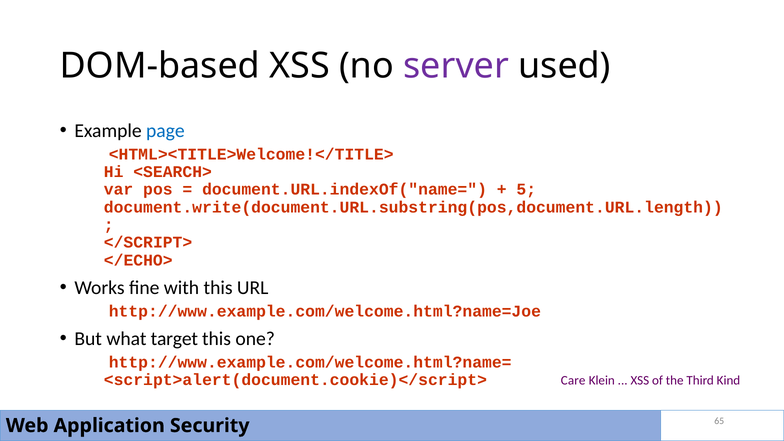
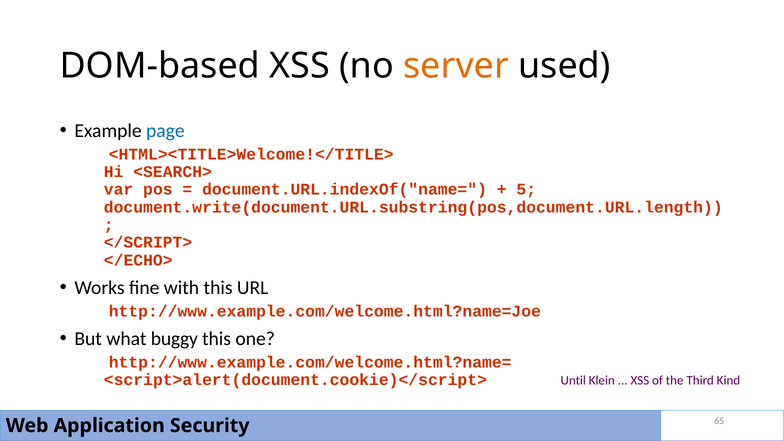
server colour: purple -> orange
target: target -> buggy
Care: Care -> Until
